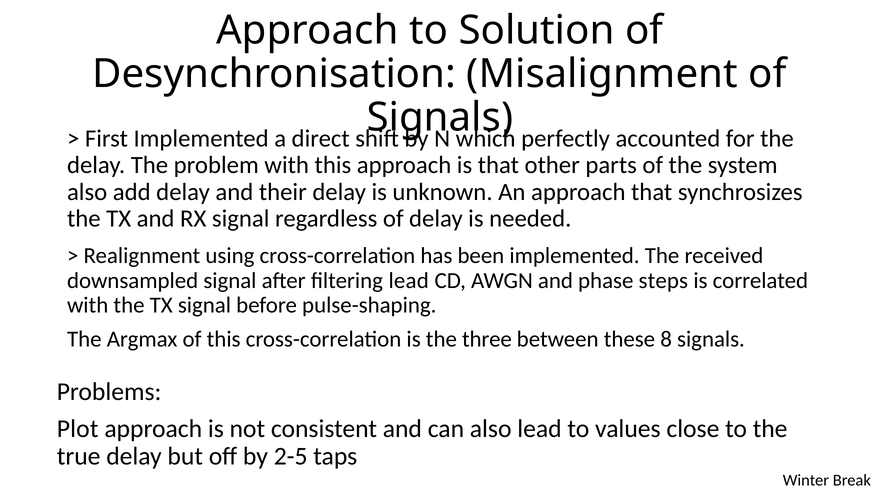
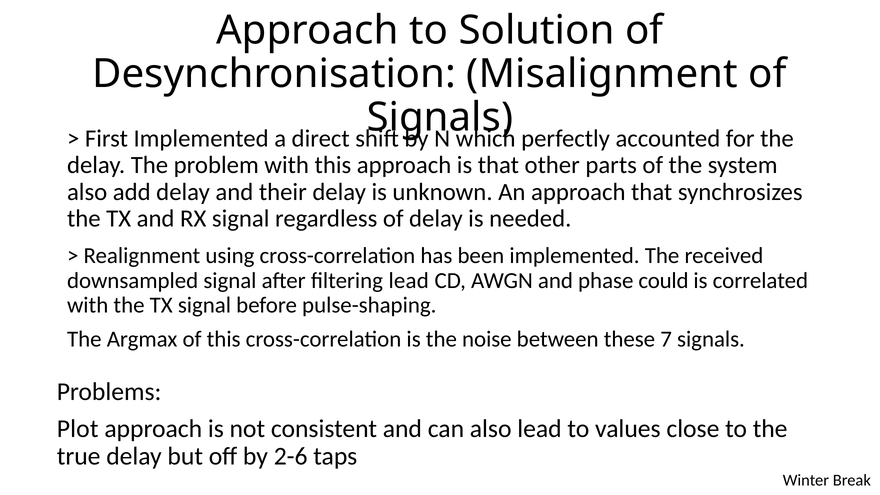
steps: steps -> could
three: three -> noise
8: 8 -> 7
2-5: 2-5 -> 2-6
